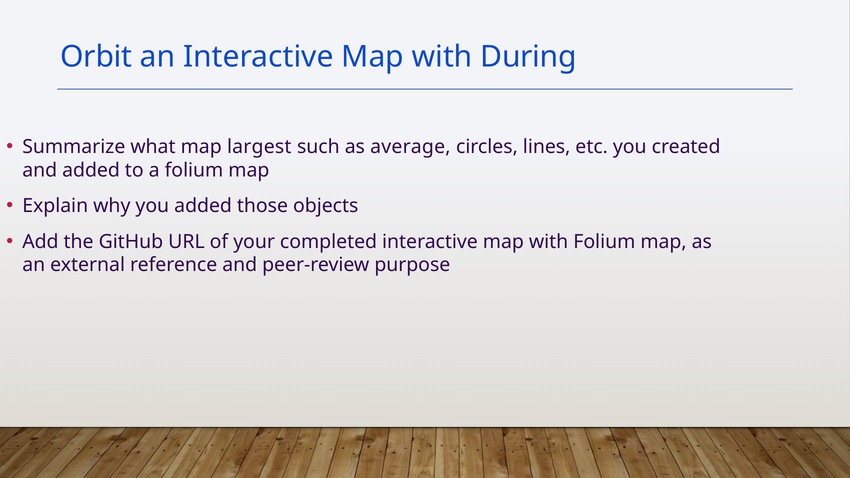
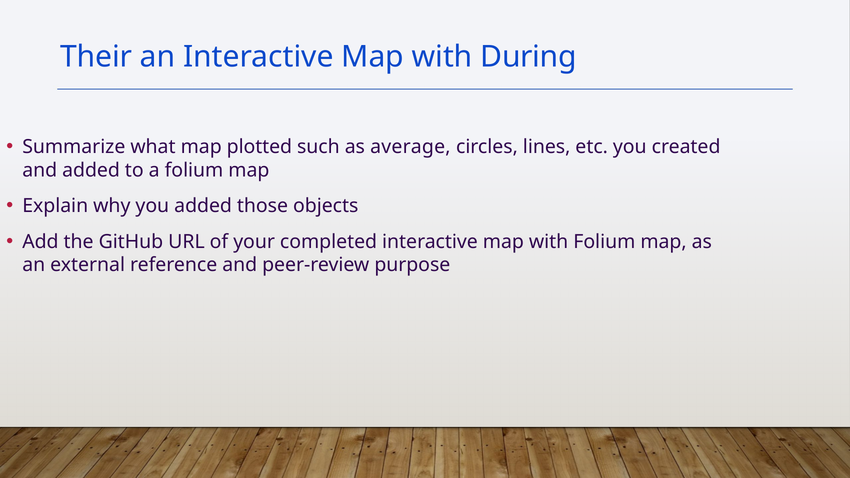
Orbit: Orbit -> Their
largest: largest -> plotted
